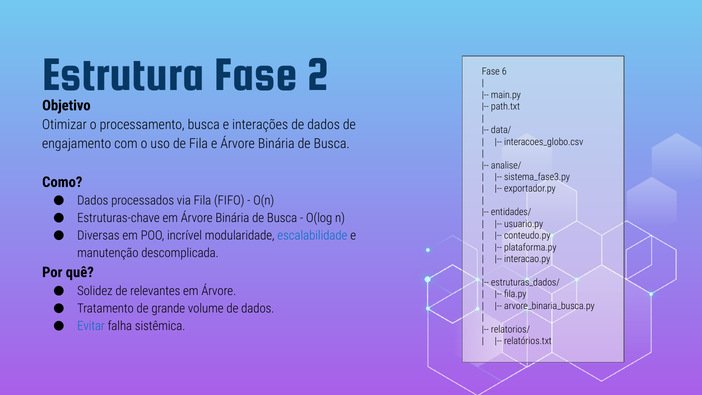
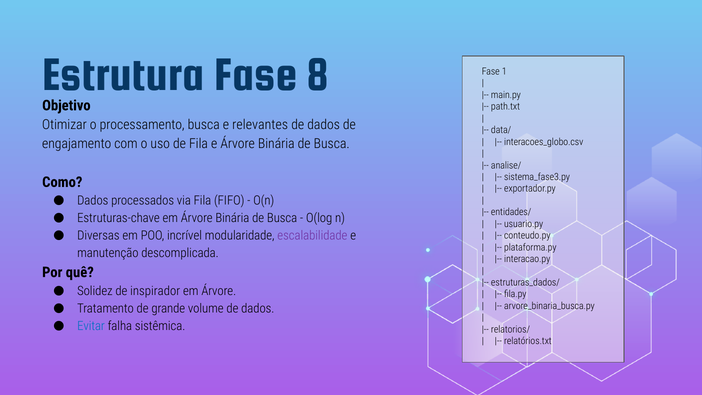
2: 2 -> 8
6: 6 -> 1
interações: interações -> relevantes
escalabilidade colour: blue -> purple
relevantes: relevantes -> inspirador
